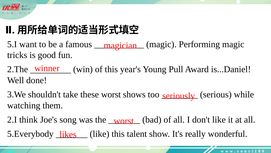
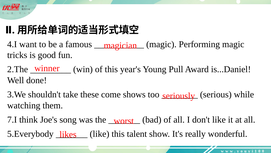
5.I: 5.I -> 4.I
these worst: worst -> come
2.I: 2.I -> 7.I
